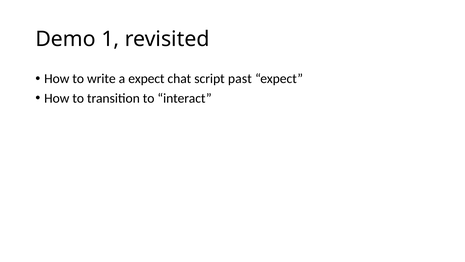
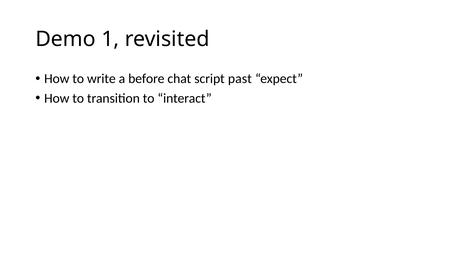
a expect: expect -> before
